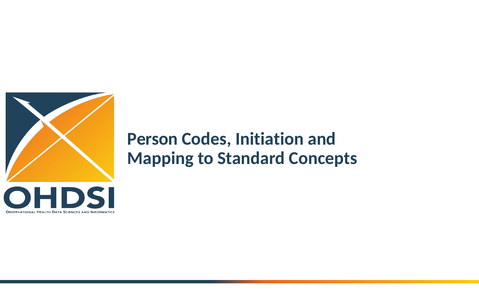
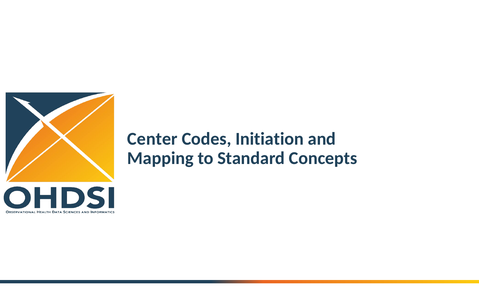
Person: Person -> Center
